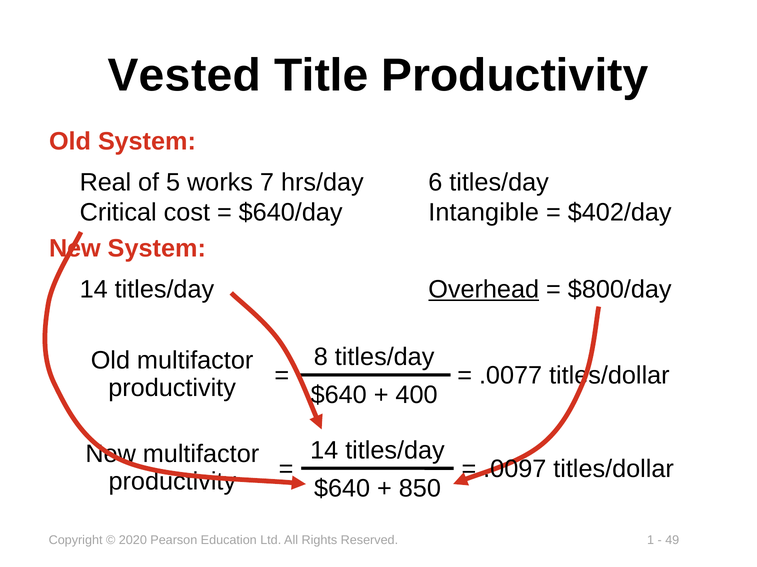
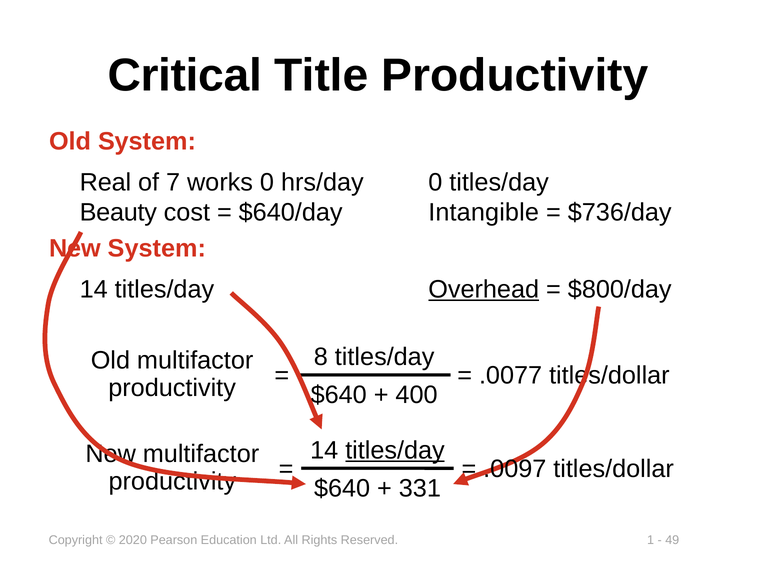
Vested: Vested -> Critical
5: 5 -> 7
works 7: 7 -> 0
hrs/day 6: 6 -> 0
Critical: Critical -> Beauty
$402/day: $402/day -> $736/day
titles/day at (395, 451) underline: none -> present
850: 850 -> 331
